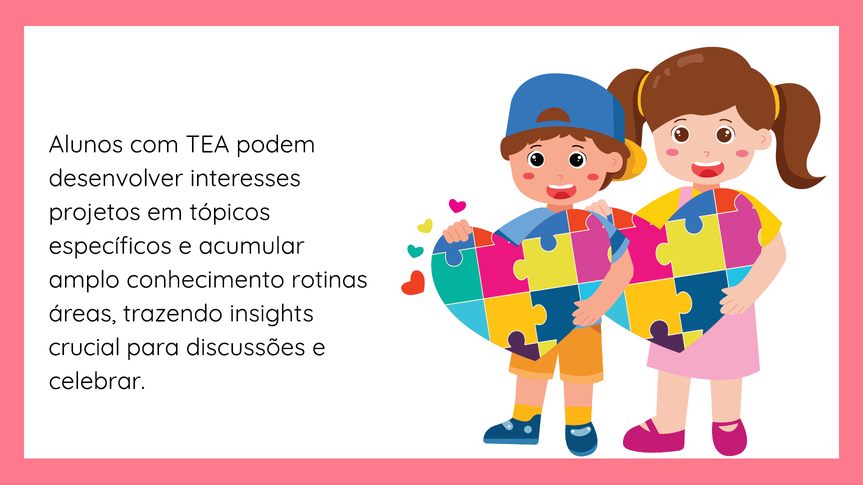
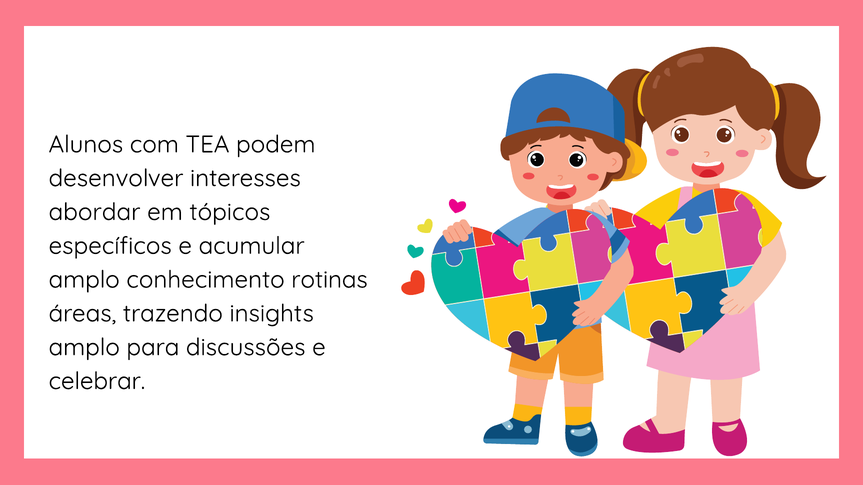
projetos: projetos -> abordar
crucial at (84, 348): crucial -> amplo
